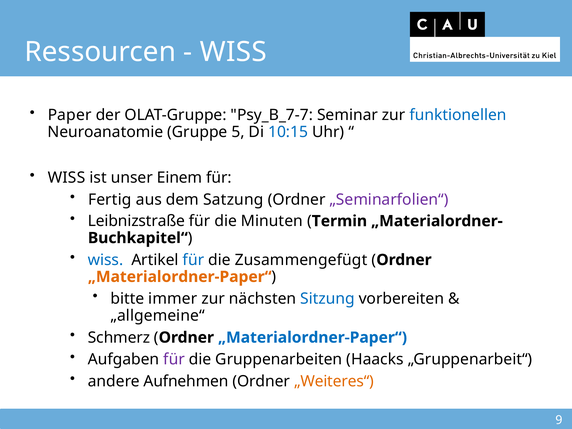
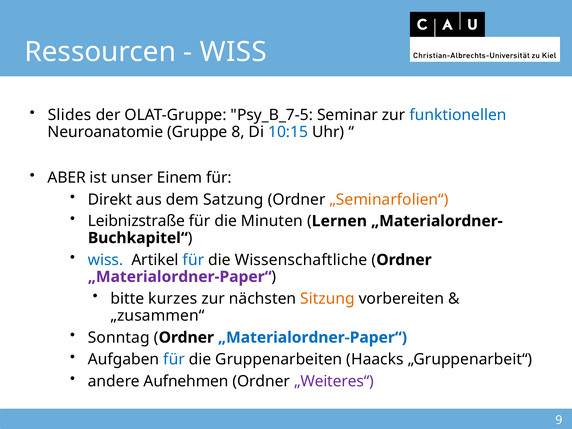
Paper: Paper -> Slides
Psy_B_7-7: Psy_B_7-7 -> Psy_B_7-5
5: 5 -> 8
WISS at (67, 178): WISS -> ABER
Fertig: Fertig -> Direkt
„Seminarfolien“ colour: purple -> orange
Termin: Termin -> Lernen
Zusammengefügt: Zusammengefügt -> Wissenschaftliche
„Materialordner-Paper“ at (180, 277) colour: orange -> purple
immer: immer -> kurzes
Sitzung colour: blue -> orange
„allgemeine“: „allgemeine“ -> „zusammen“
Schmerz: Schmerz -> Sonntag
für at (174, 359) colour: purple -> blue
„Weiteres“ colour: orange -> purple
